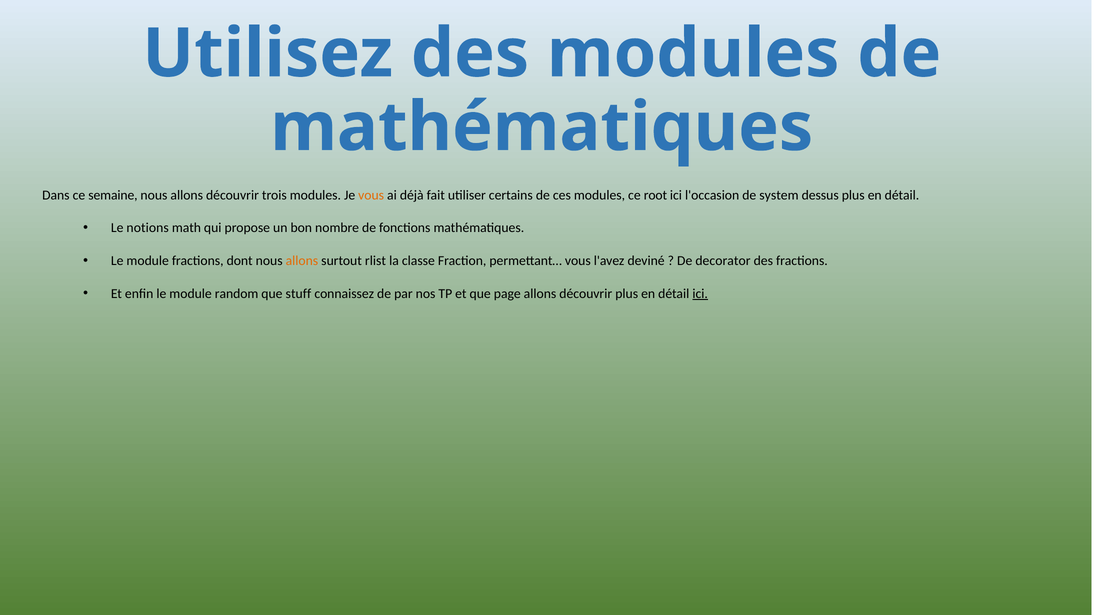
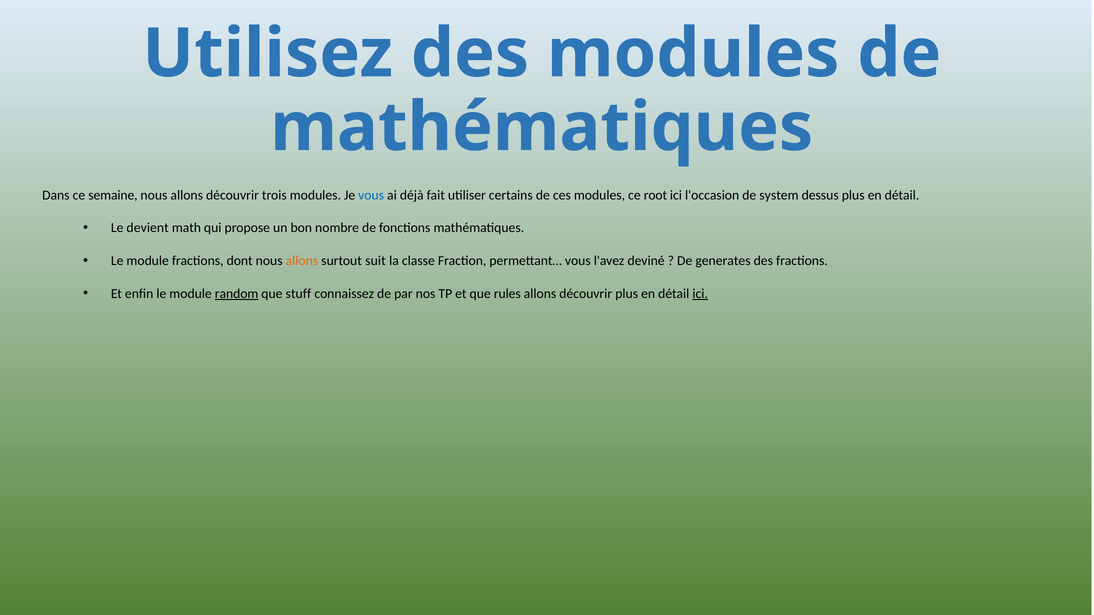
vous at (371, 195) colour: orange -> blue
notions: notions -> devient
rlist: rlist -> suit
decorator: decorator -> generates
random underline: none -> present
page: page -> rules
